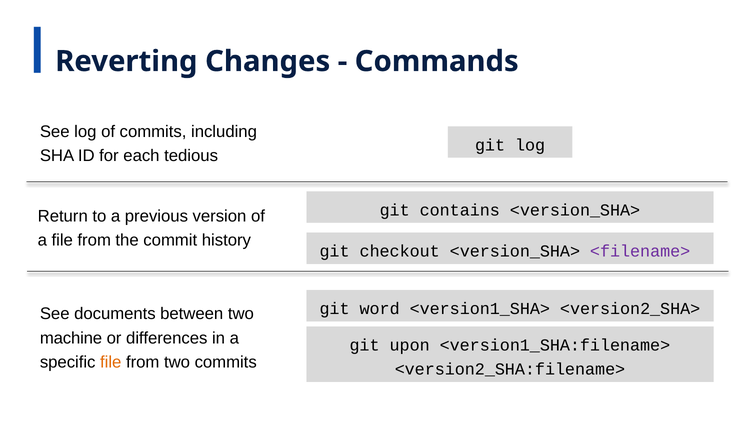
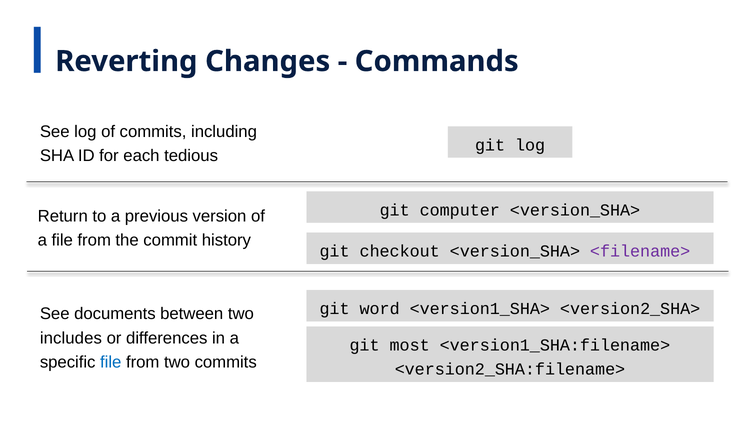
contains: contains -> computer
machine: machine -> includes
upon: upon -> most
file at (111, 362) colour: orange -> blue
